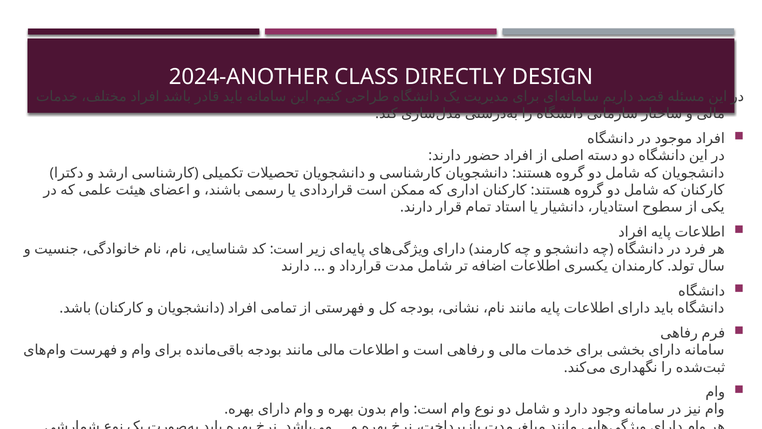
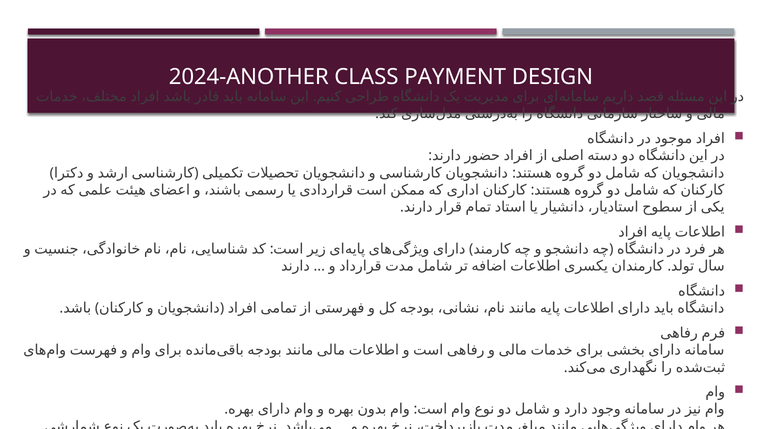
DIRECTLY: DIRECTLY -> PAYMENT
